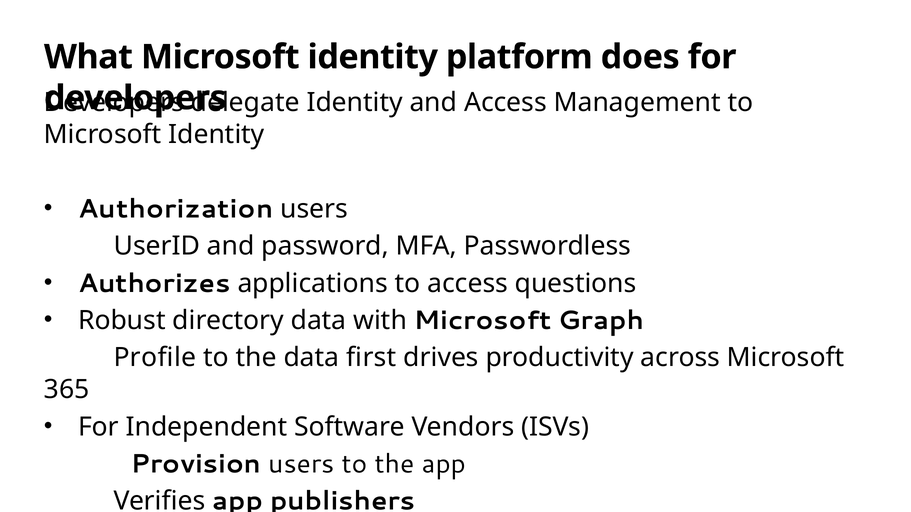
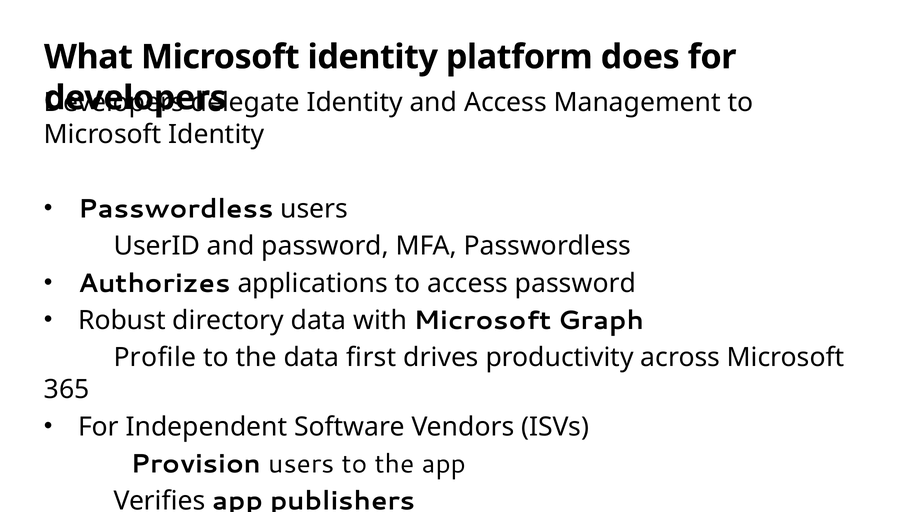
Authorization at (176, 209): Authorization -> Passwordless
access questions: questions -> password
